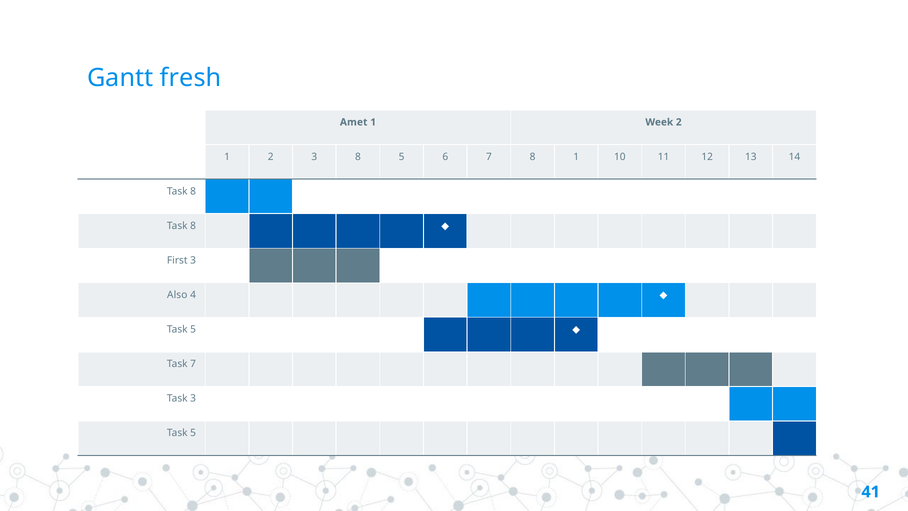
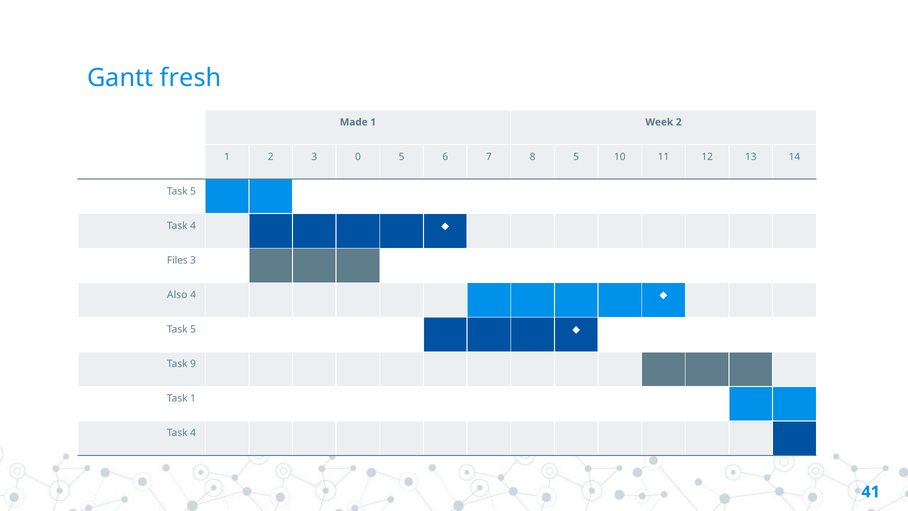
Amet: Amet -> Made
3 8: 8 -> 0
8 1: 1 -> 5
8 at (193, 191): 8 -> 5
8 at (193, 226): 8 -> 4
First: First -> Files
Task 7: 7 -> 9
Task 3: 3 -> 1
5 at (193, 433): 5 -> 4
